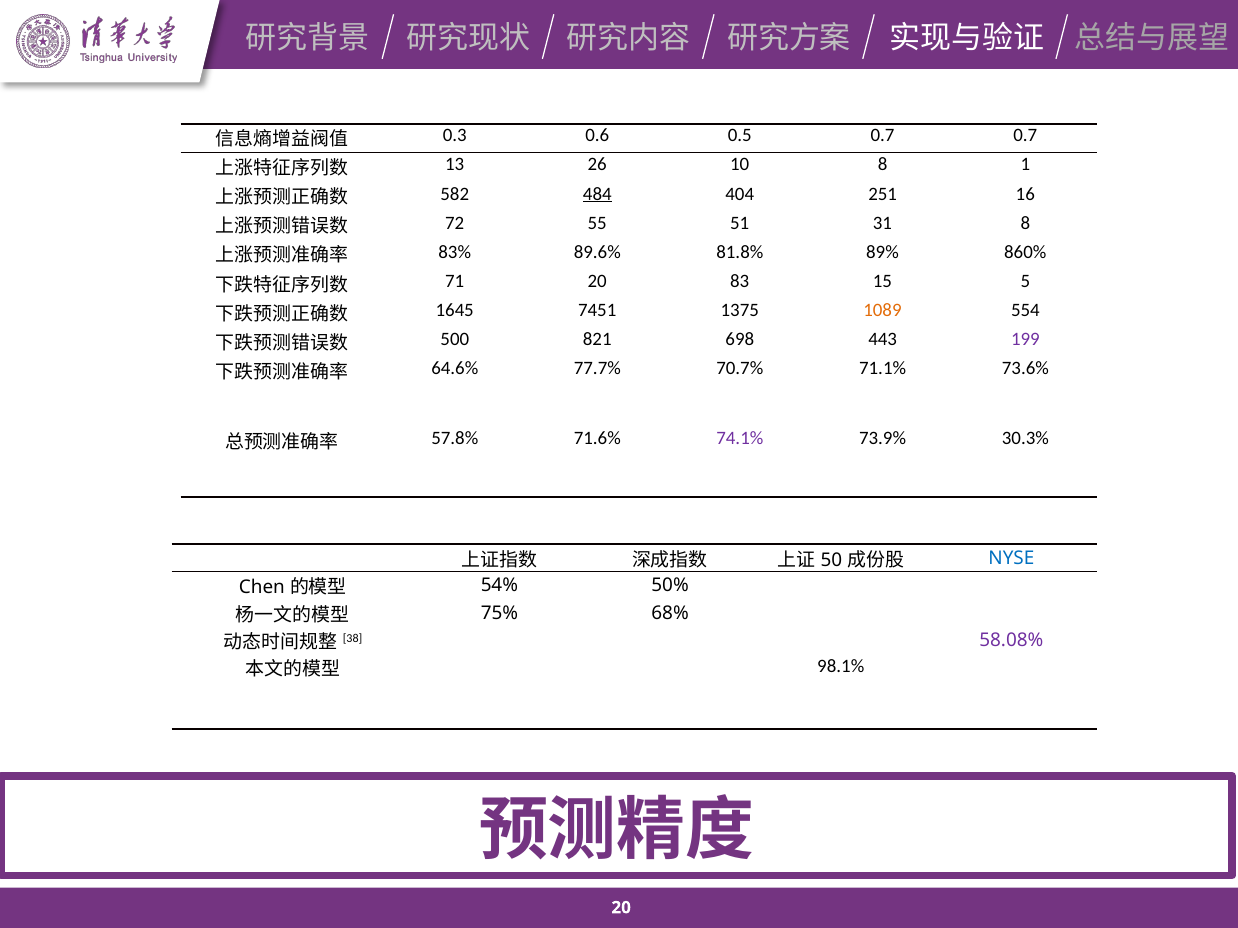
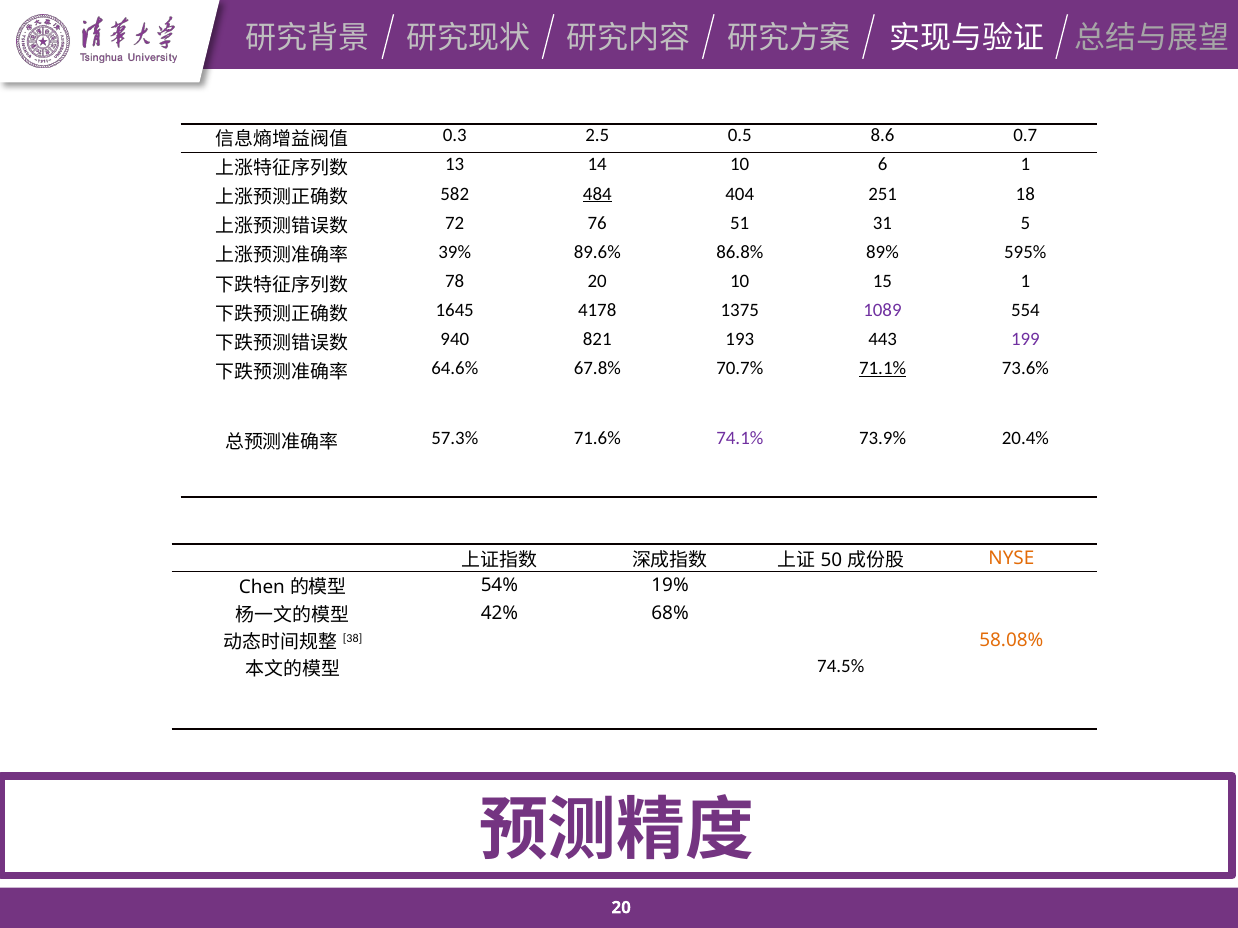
0.6: 0.6 -> 2.5
0.5 0.7: 0.7 -> 8.6
26: 26 -> 14
10 8: 8 -> 6
16: 16 -> 18
55: 55 -> 76
31 8: 8 -> 5
83%: 83% -> 39%
81.8%: 81.8% -> 86.8%
860%: 860% -> 595%
71: 71 -> 78
20 83: 83 -> 10
15 5: 5 -> 1
7451: 7451 -> 4178
1089 colour: orange -> purple
500: 500 -> 940
698: 698 -> 193
77.7%: 77.7% -> 67.8%
71.1% underline: none -> present
57.8%: 57.8% -> 57.3%
30.3%: 30.3% -> 20.4%
NYSE colour: blue -> orange
50%: 50% -> 19%
75%: 75% -> 42%
58.08% colour: purple -> orange
98.1%: 98.1% -> 74.5%
